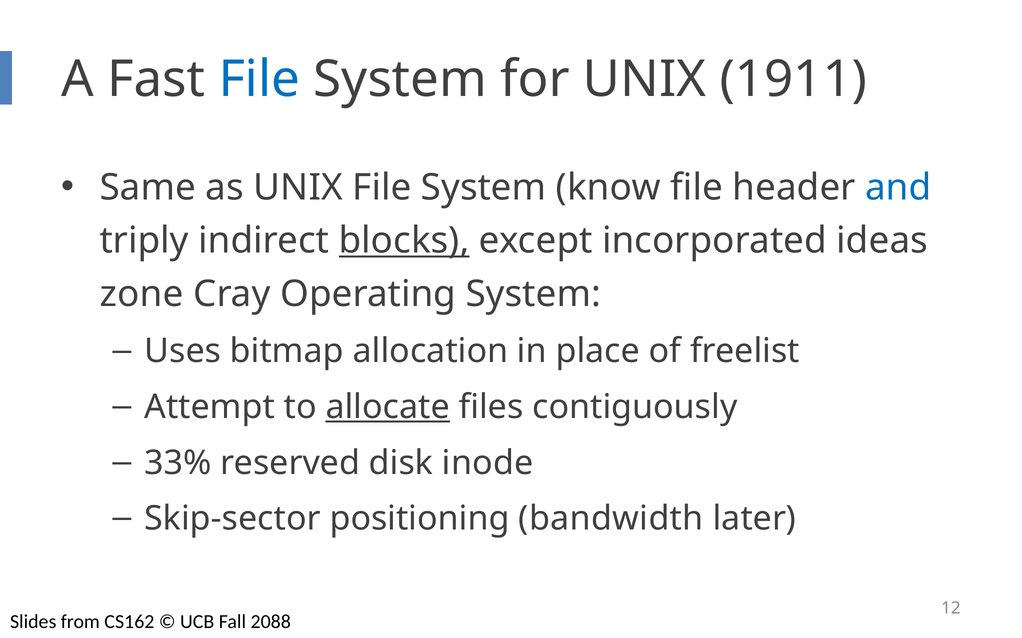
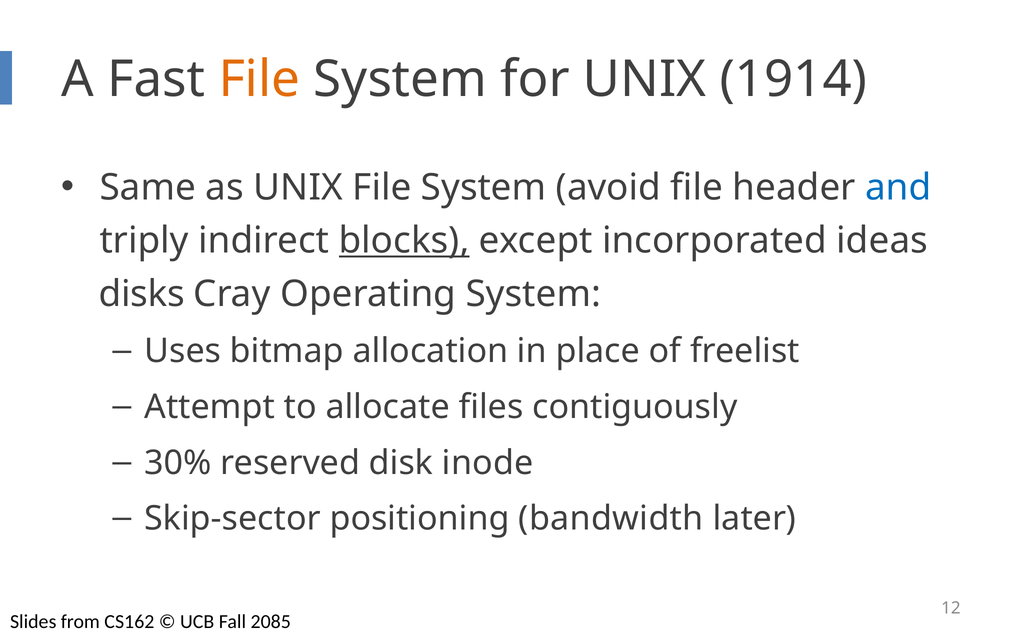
File at (259, 79) colour: blue -> orange
1911: 1911 -> 1914
know: know -> avoid
zone: zone -> disks
allocate underline: present -> none
33%: 33% -> 30%
2088: 2088 -> 2085
